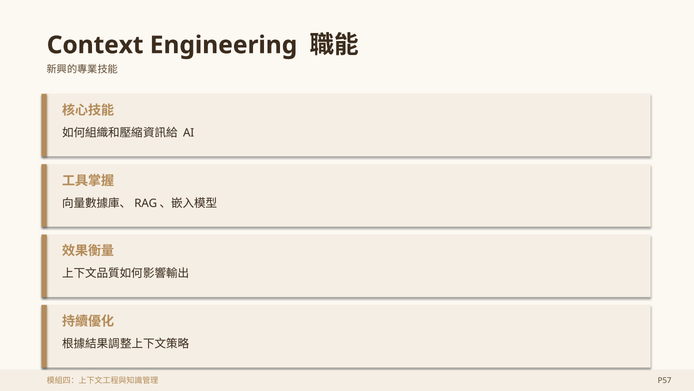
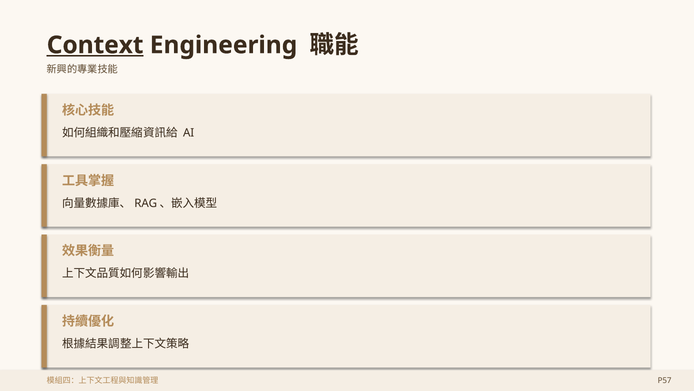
Context underline: none -> present
